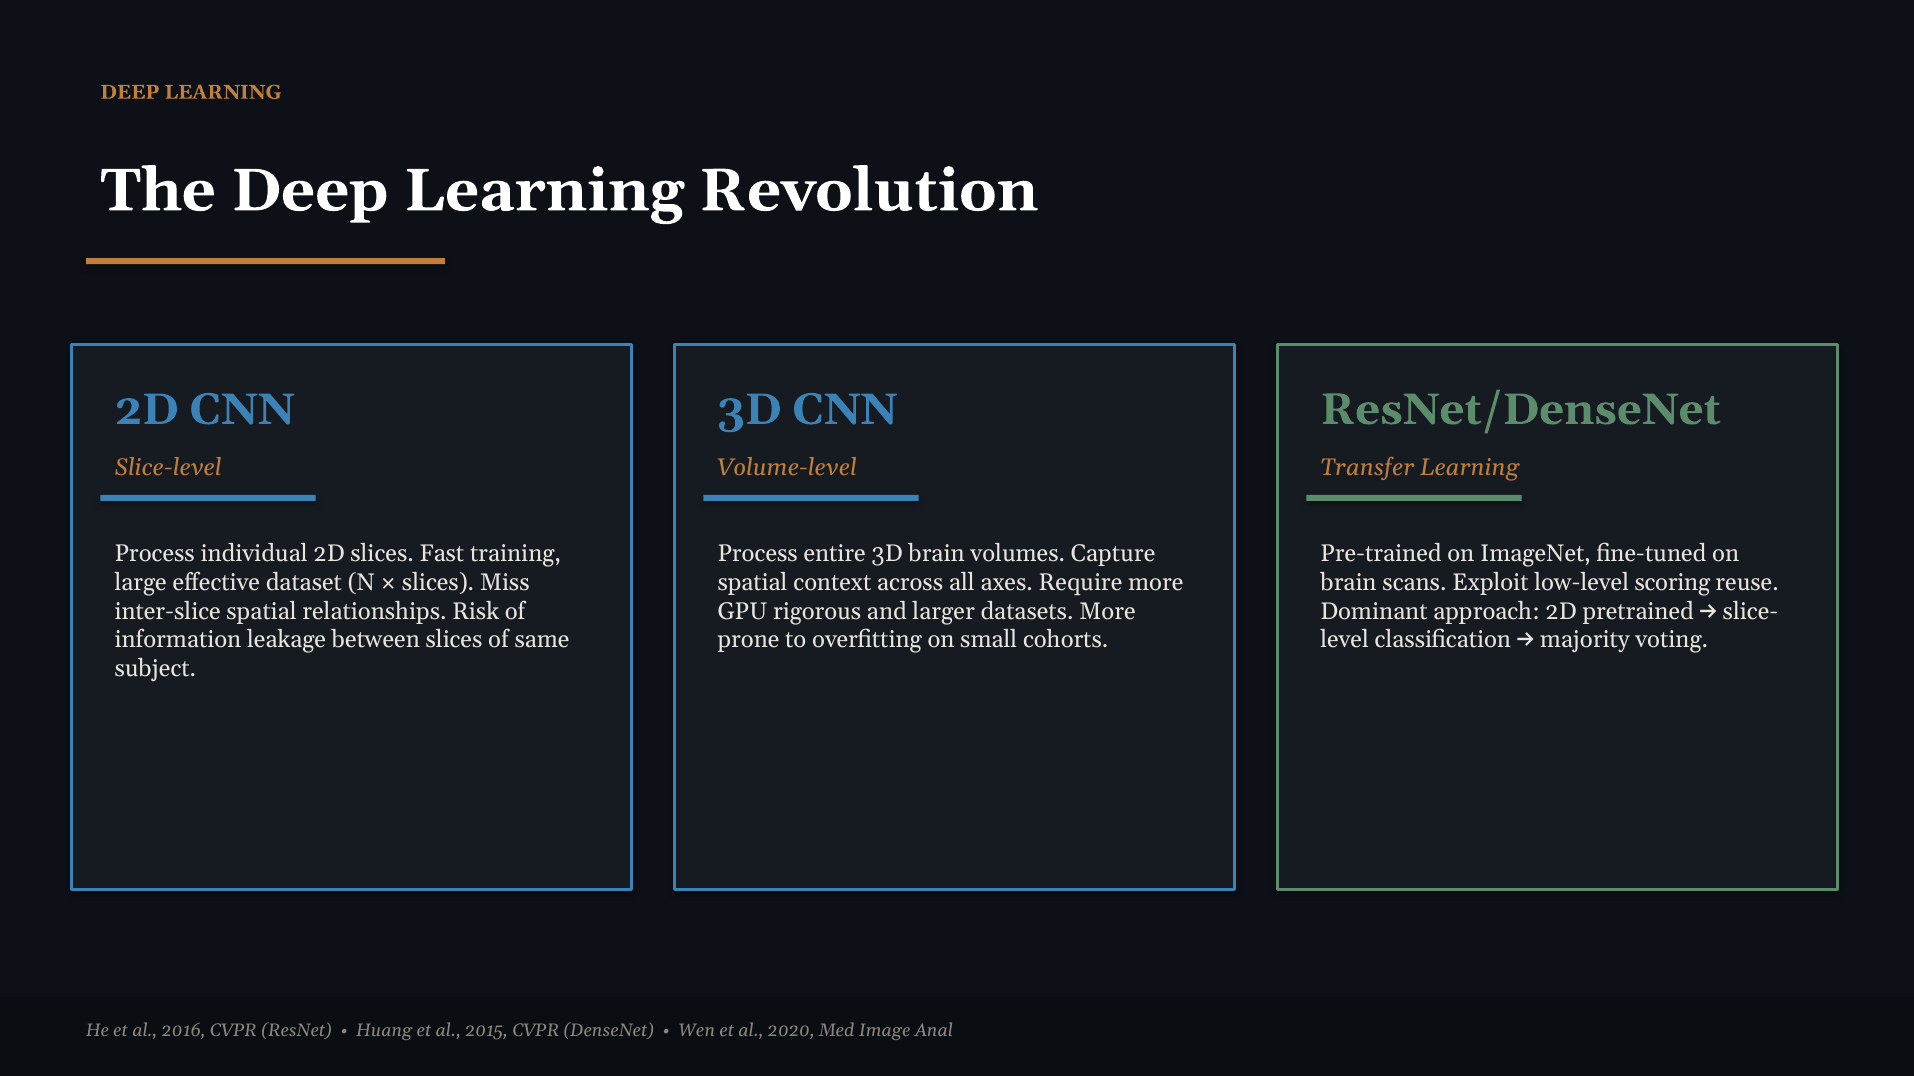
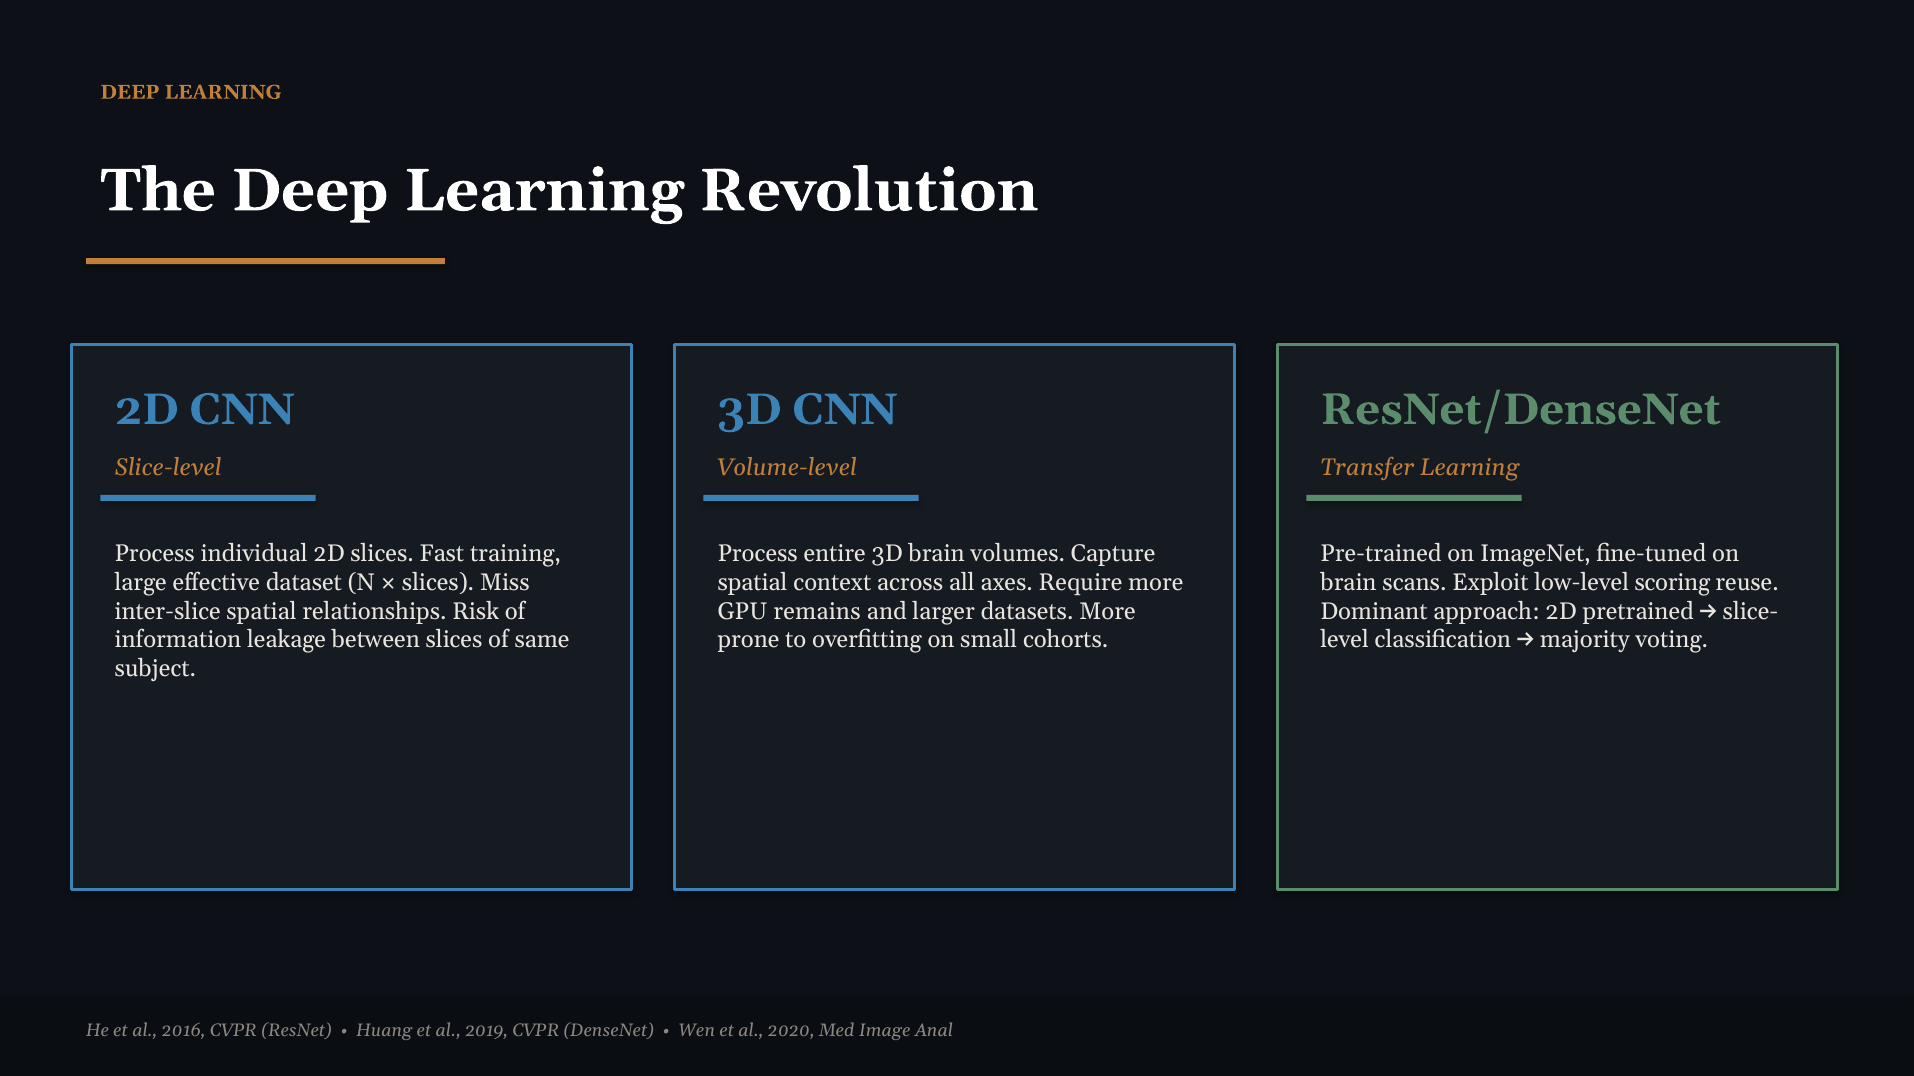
rigorous: rigorous -> remains
2015: 2015 -> 2019
